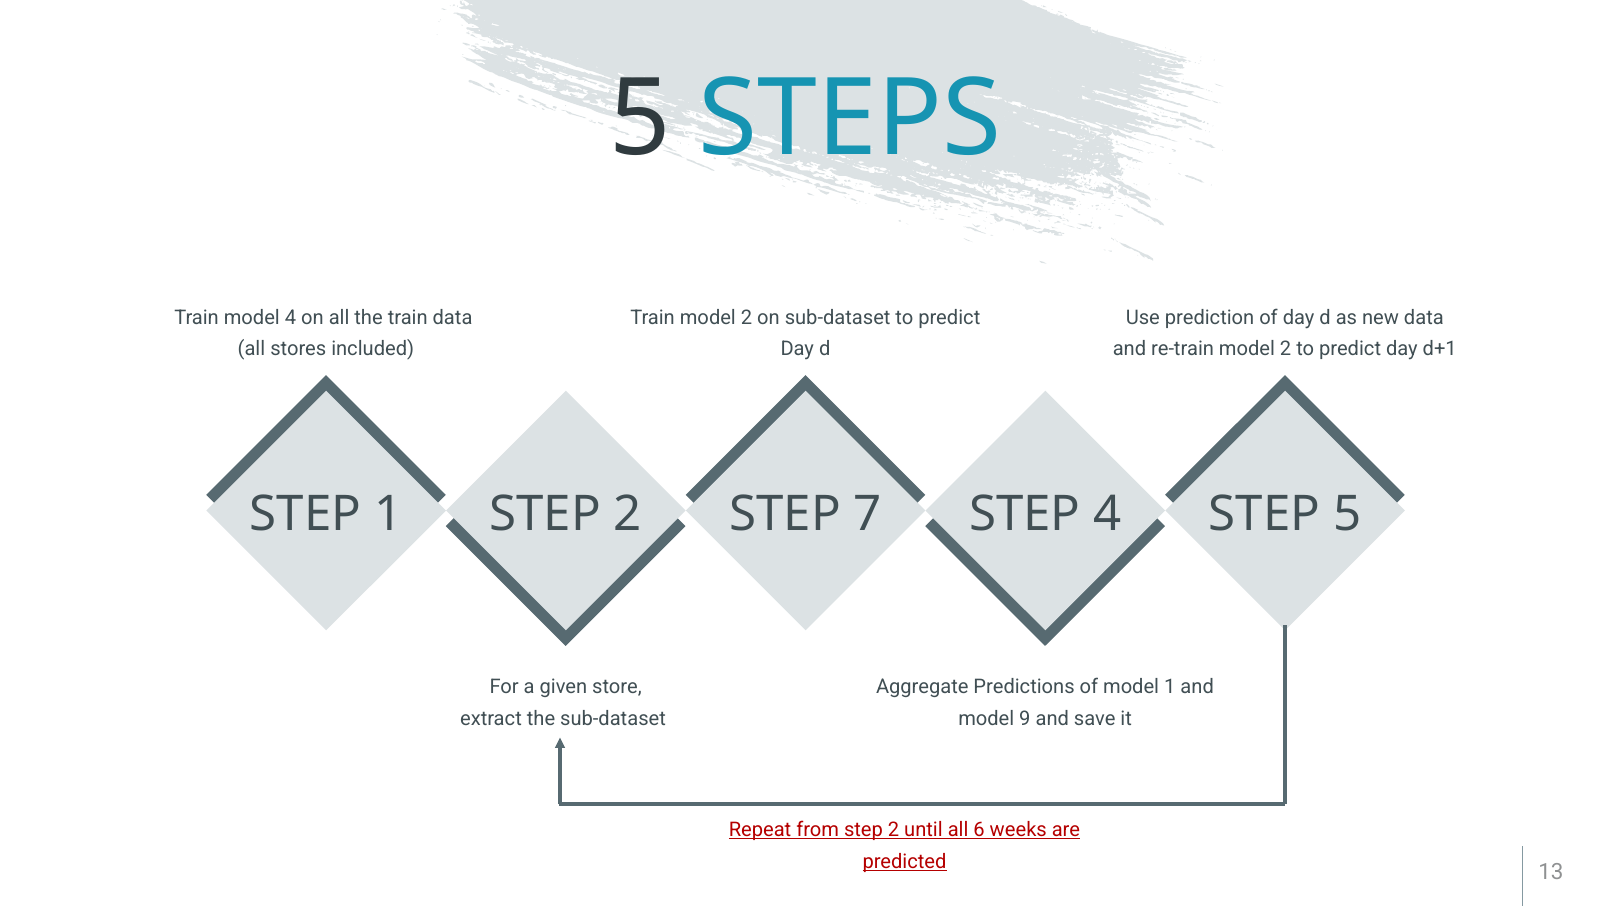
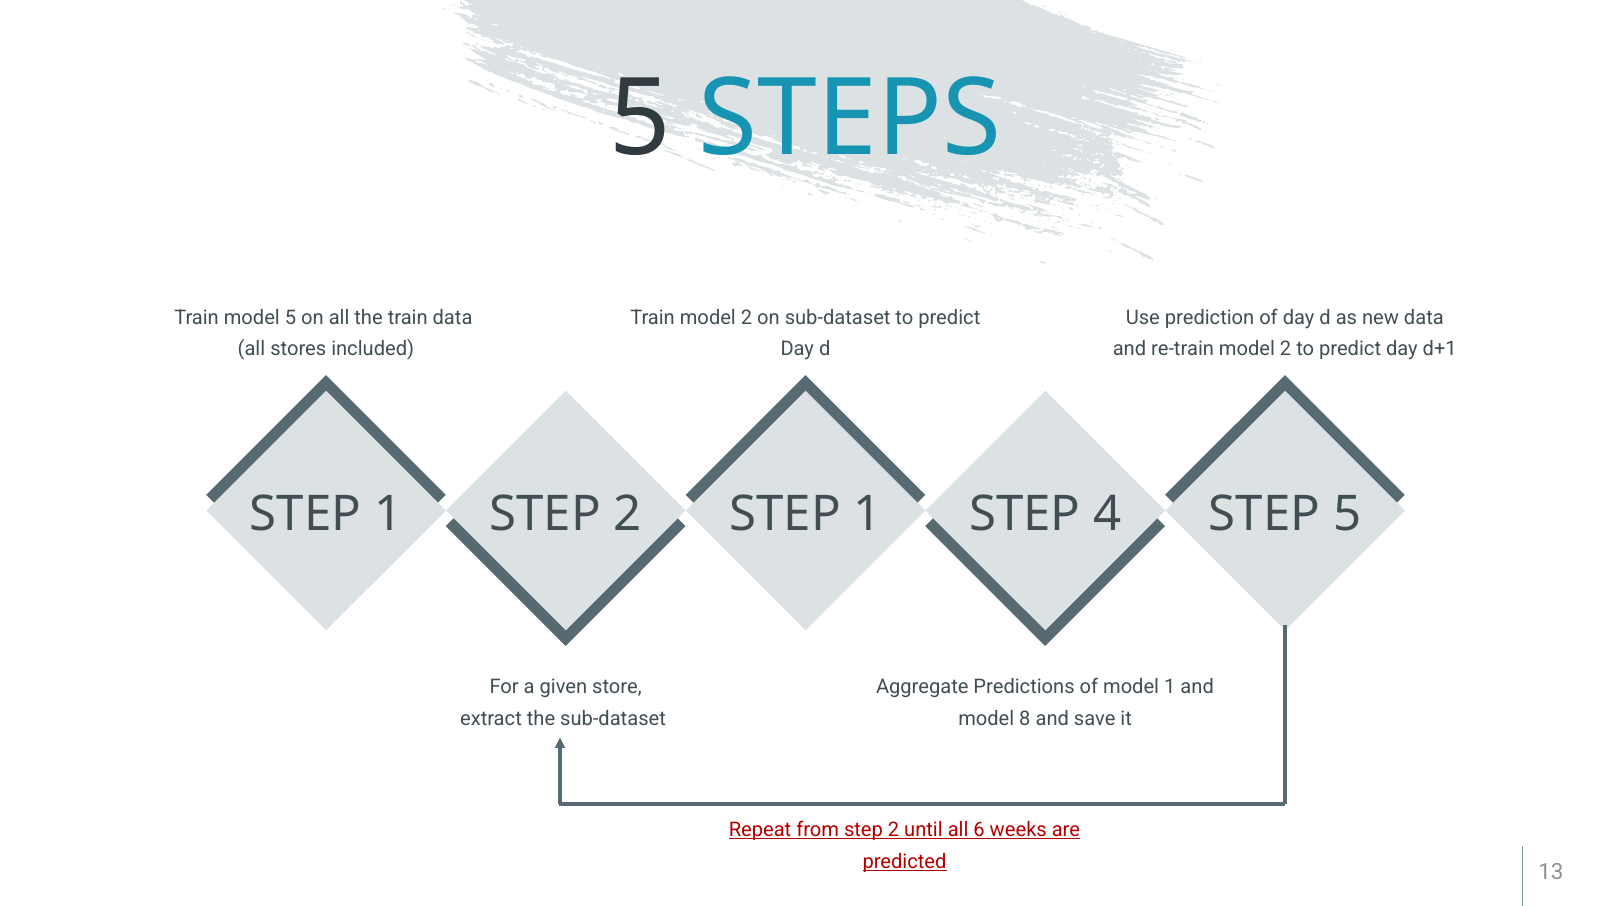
model 4: 4 -> 5
7 at (868, 514): 7 -> 1
9: 9 -> 8
